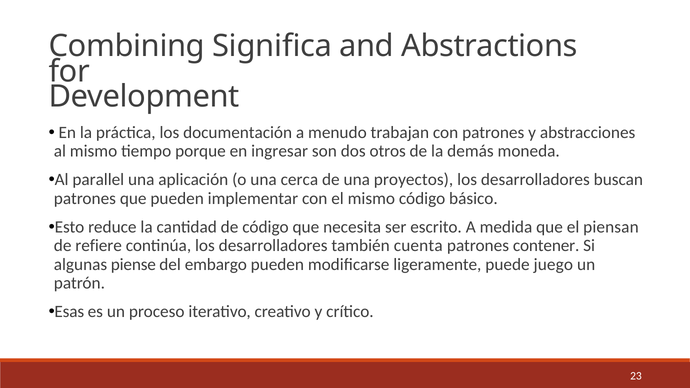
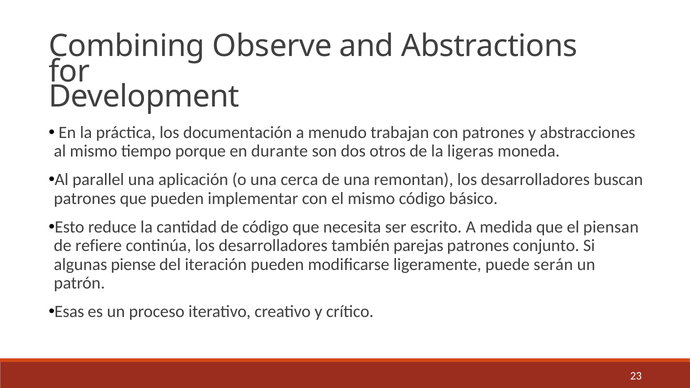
Significa: Significa -> Observe
ingresar: ingresar -> durante
demás: demás -> ligeras
proyectos: proyectos -> remontan
cuenta: cuenta -> parejas
contener: contener -> conjunto
embargo: embargo -> iteración
juego: juego -> serán
